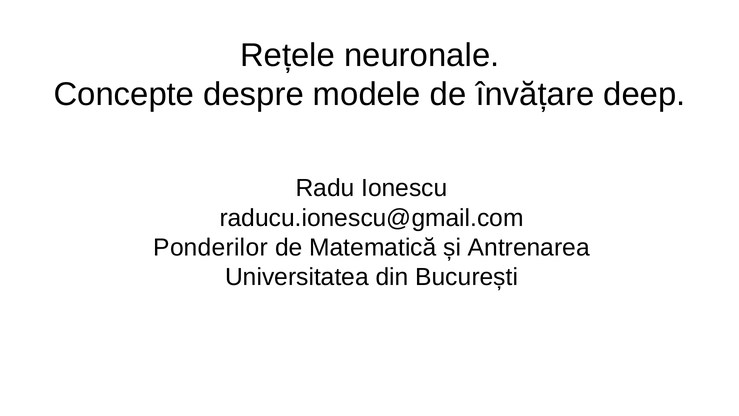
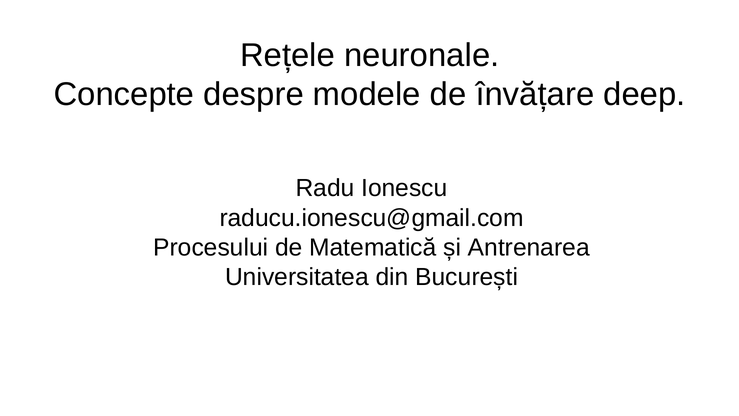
Ponderilor: Ponderilor -> Procesului
